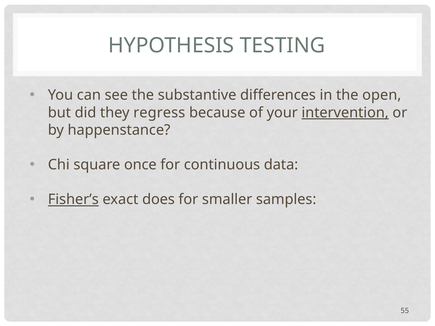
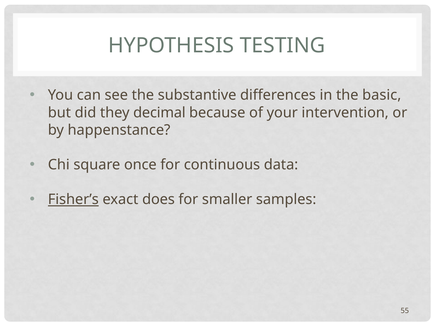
open: open -> basic
regress: regress -> decimal
intervention underline: present -> none
